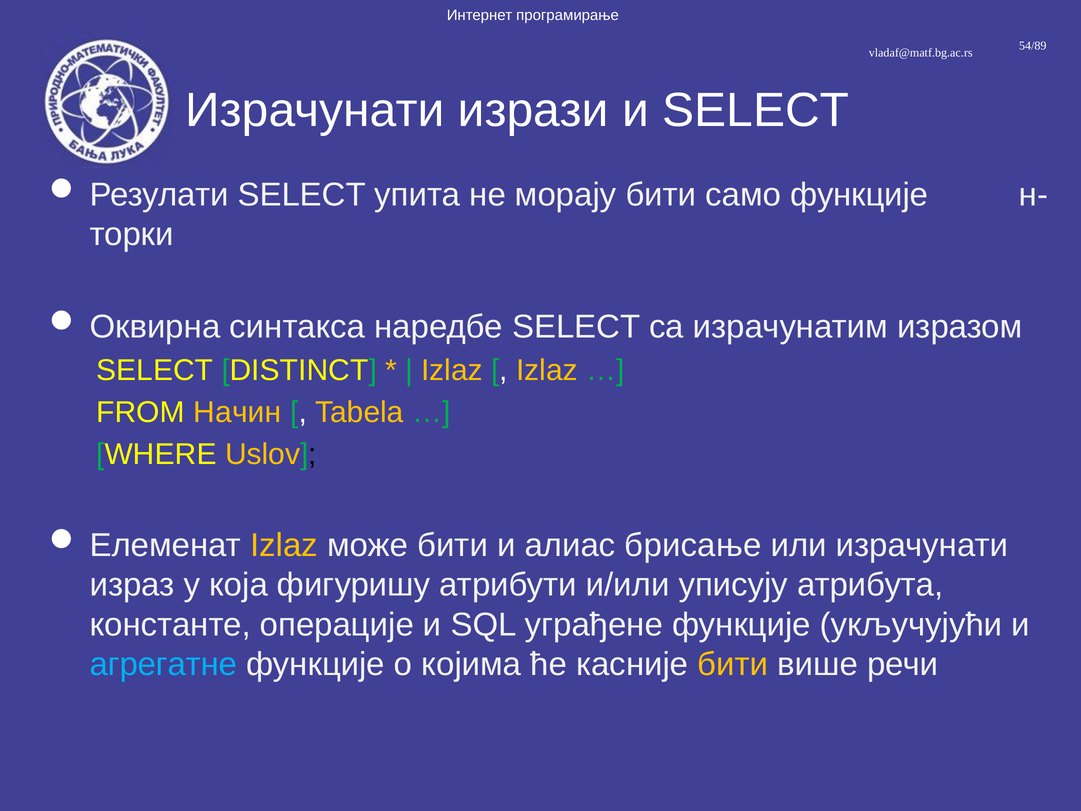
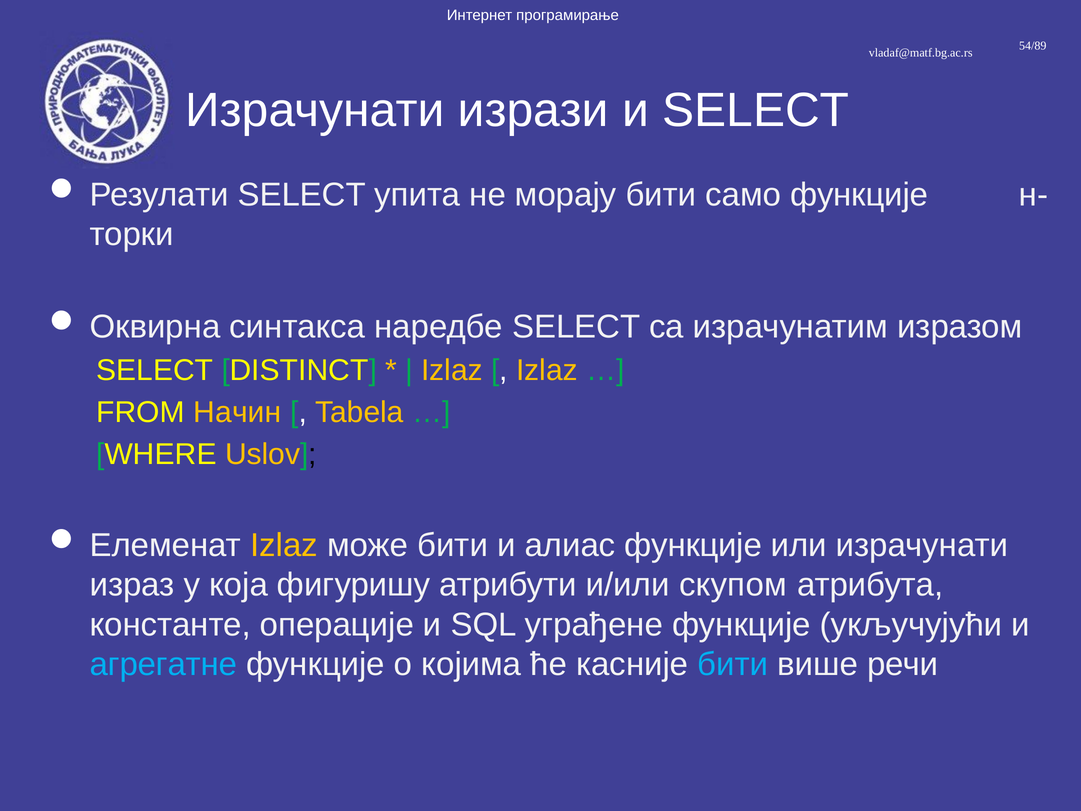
алиас брисање: брисање -> функције
уписују: уписују -> скупом
бити at (733, 664) colour: yellow -> light blue
